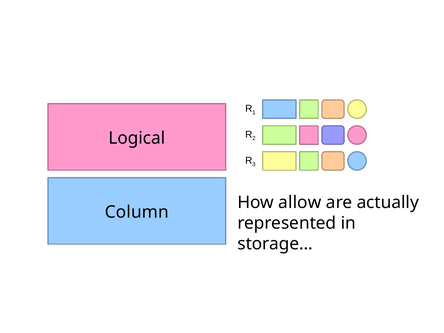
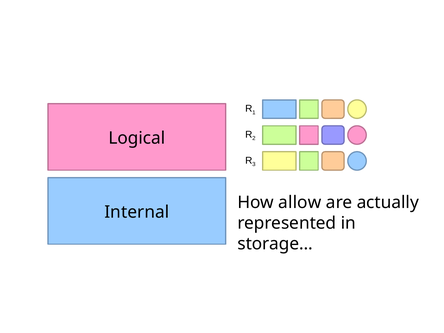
Column: Column -> Internal
